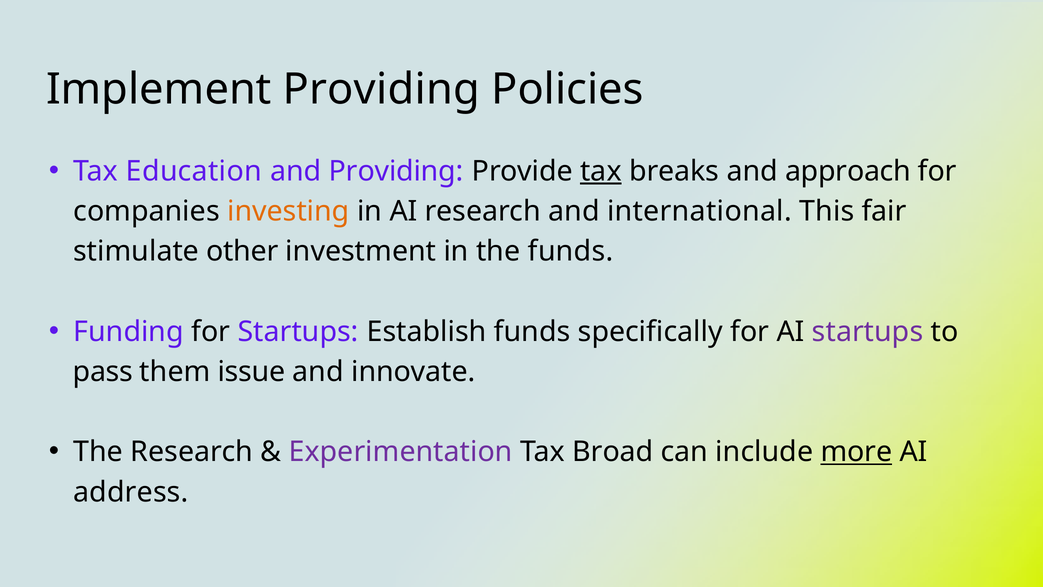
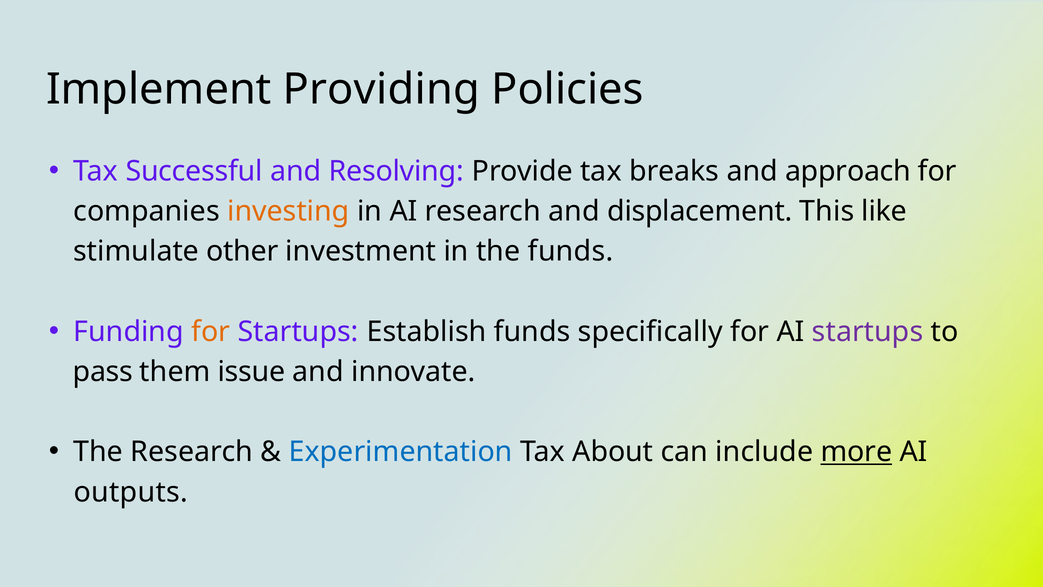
Education: Education -> Successful
and Providing: Providing -> Resolving
tax at (601, 171) underline: present -> none
international: international -> displacement
fair: fair -> like
for at (211, 331) colour: black -> orange
Experimentation colour: purple -> blue
Broad: Broad -> About
address: address -> outputs
